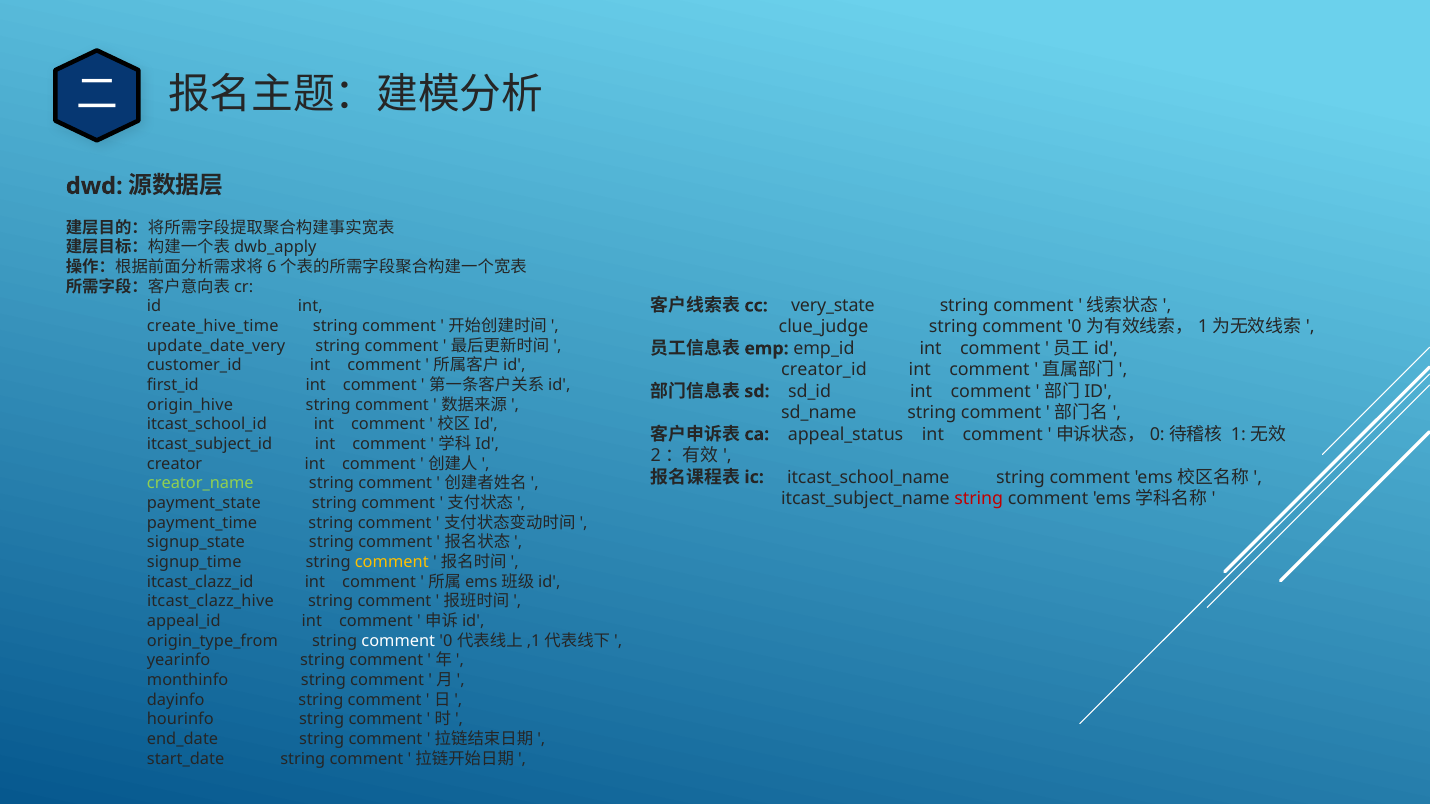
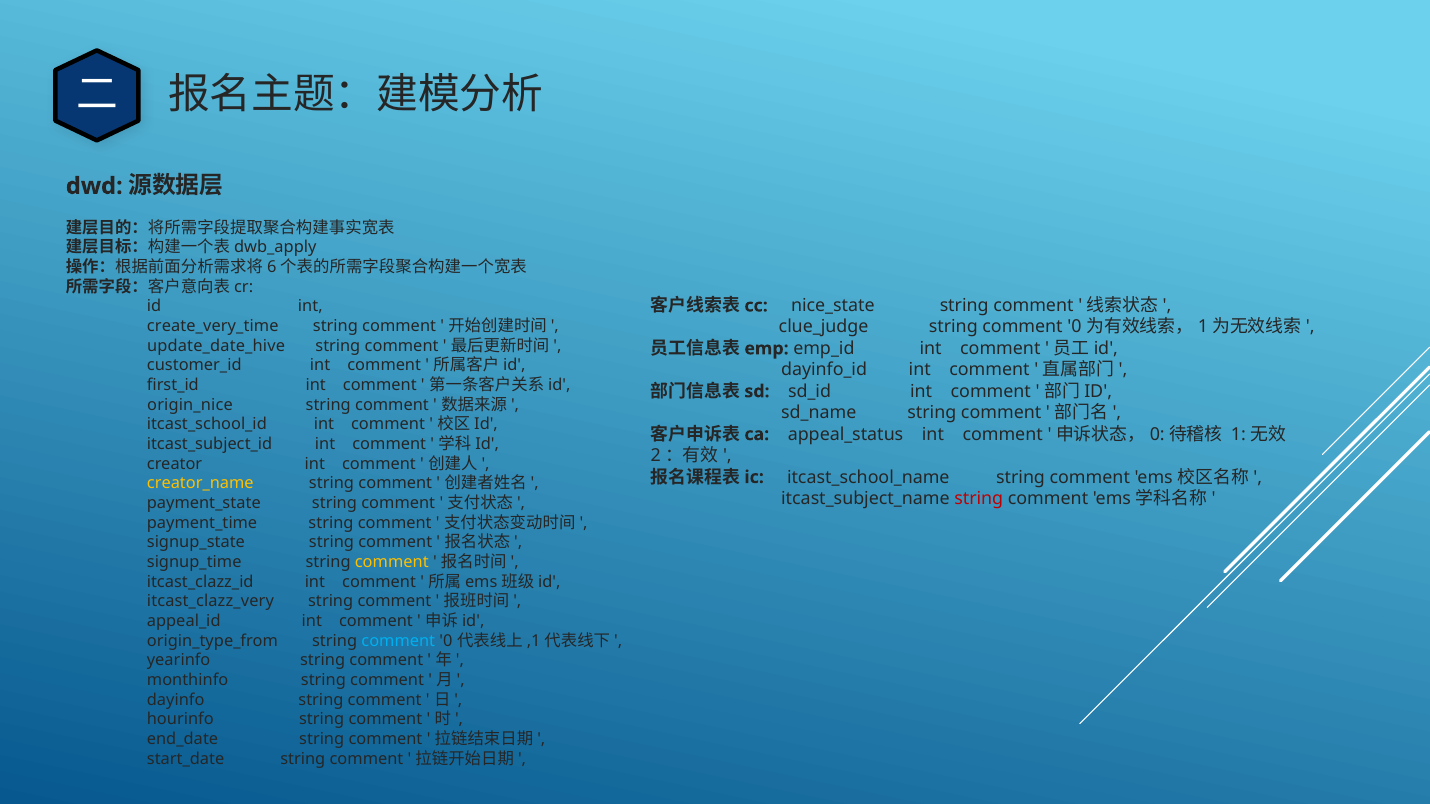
very_state: very_state -> nice_state
create_hive_time: create_hive_time -> create_very_time
update_date_very: update_date_very -> update_date_hive
creator_id: creator_id -> dayinfo_id
origin_hive: origin_hive -> origin_nice
creator_name colour: light green -> yellow
itcast_clazz_hive: itcast_clazz_hive -> itcast_clazz_very
comment at (398, 641) colour: white -> light blue
